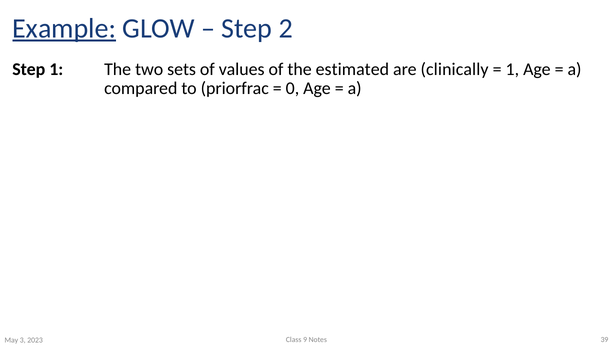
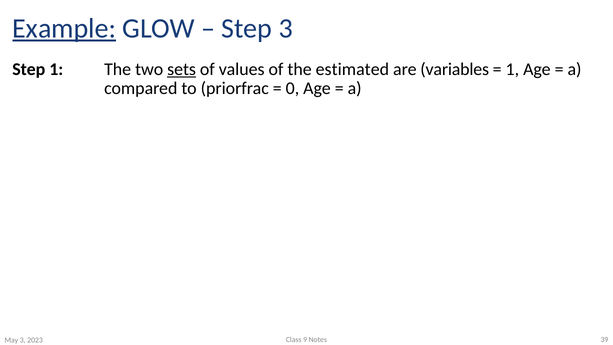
Step 2: 2 -> 3
sets underline: none -> present
clinically: clinically -> variables
